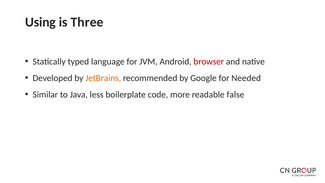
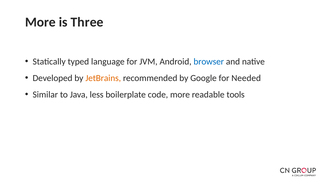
Using at (40, 22): Using -> More
browser colour: red -> blue
false: false -> tools
